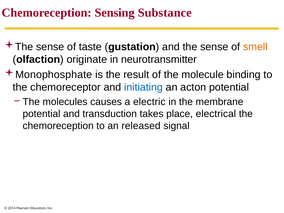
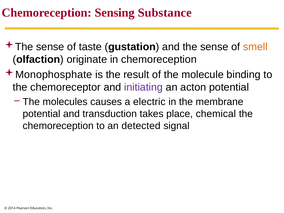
in neurotransmitter: neurotransmitter -> chemoreception
initiating colour: blue -> purple
electrical: electrical -> chemical
released: released -> detected
